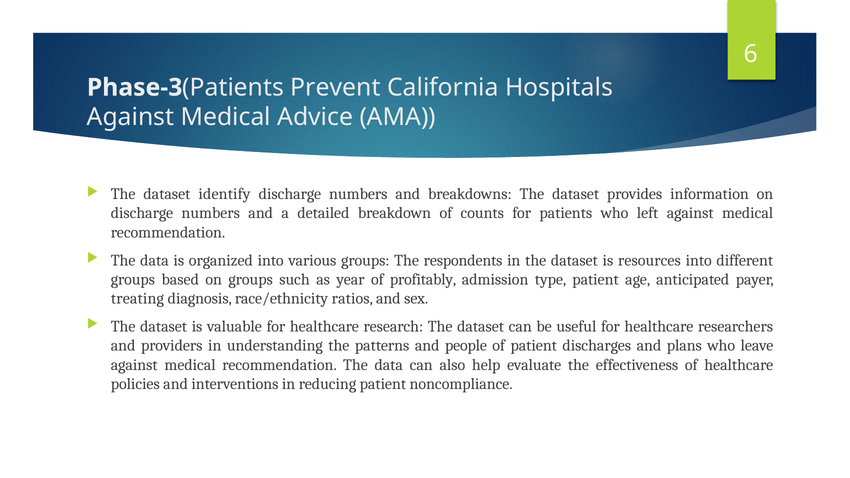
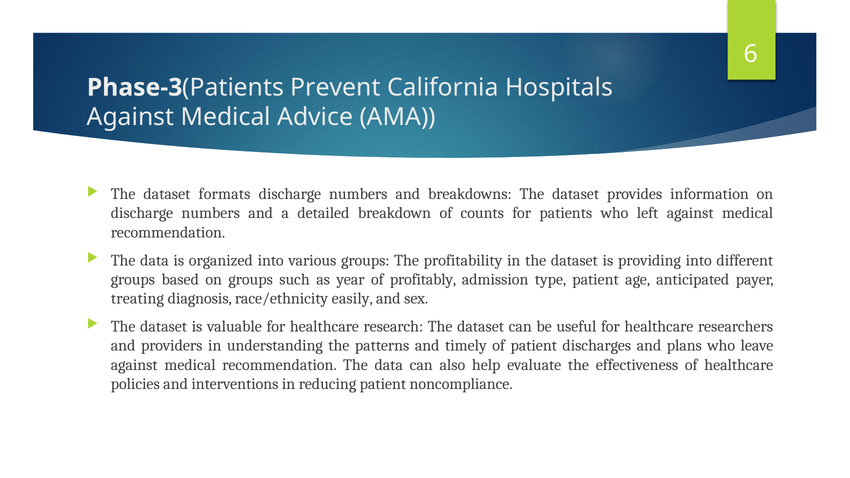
identify: identify -> formats
respondents: respondents -> profitability
resources: resources -> providing
ratios: ratios -> easily
people: people -> timely
